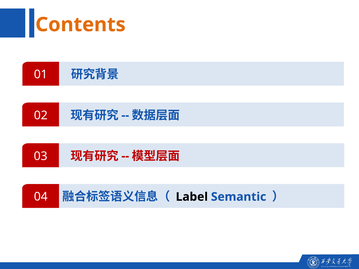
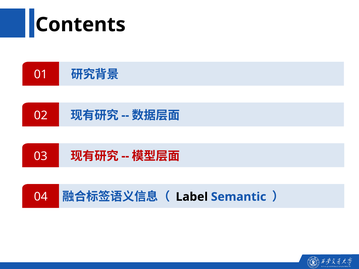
Contents colour: orange -> black
